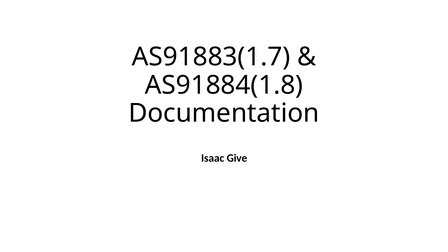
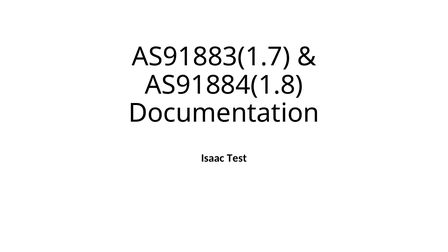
Give: Give -> Test
